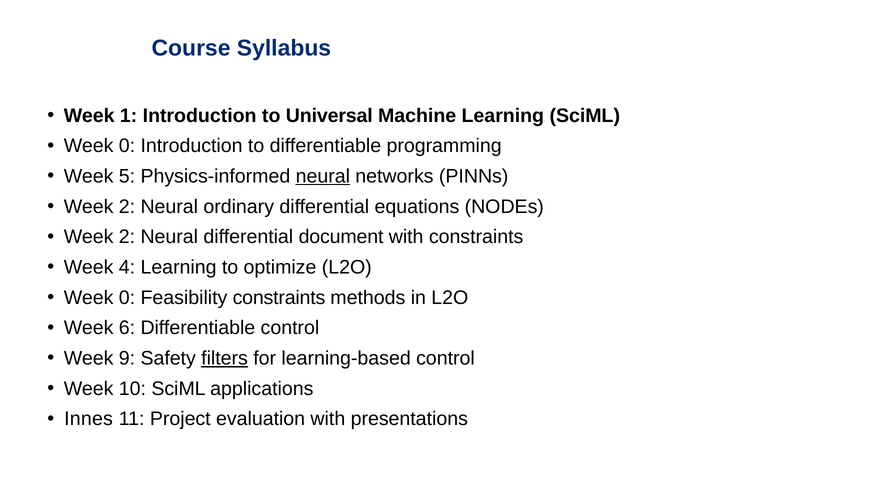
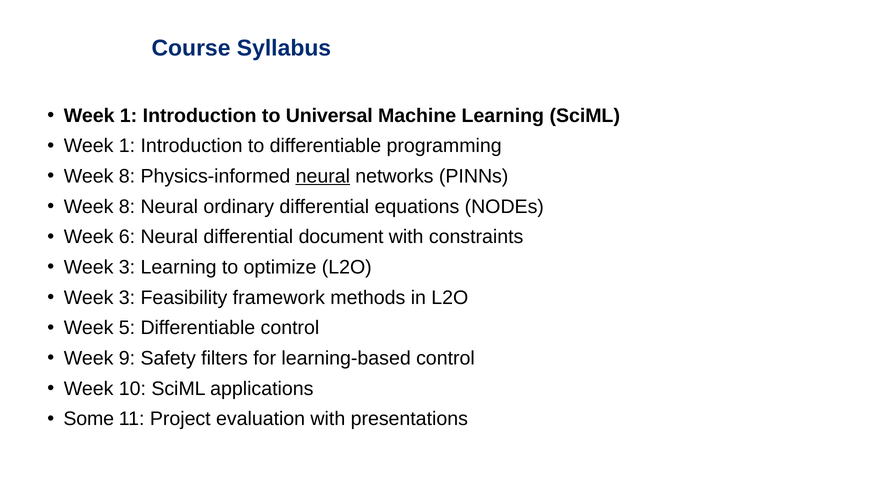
0 at (127, 146): 0 -> 1
5 at (127, 176): 5 -> 8
2 at (127, 207): 2 -> 8
2 at (127, 237): 2 -> 6
4 at (127, 267): 4 -> 3
0 at (127, 298): 0 -> 3
Feasibility constraints: constraints -> framework
6: 6 -> 5
filters underline: present -> none
Innes: Innes -> Some
